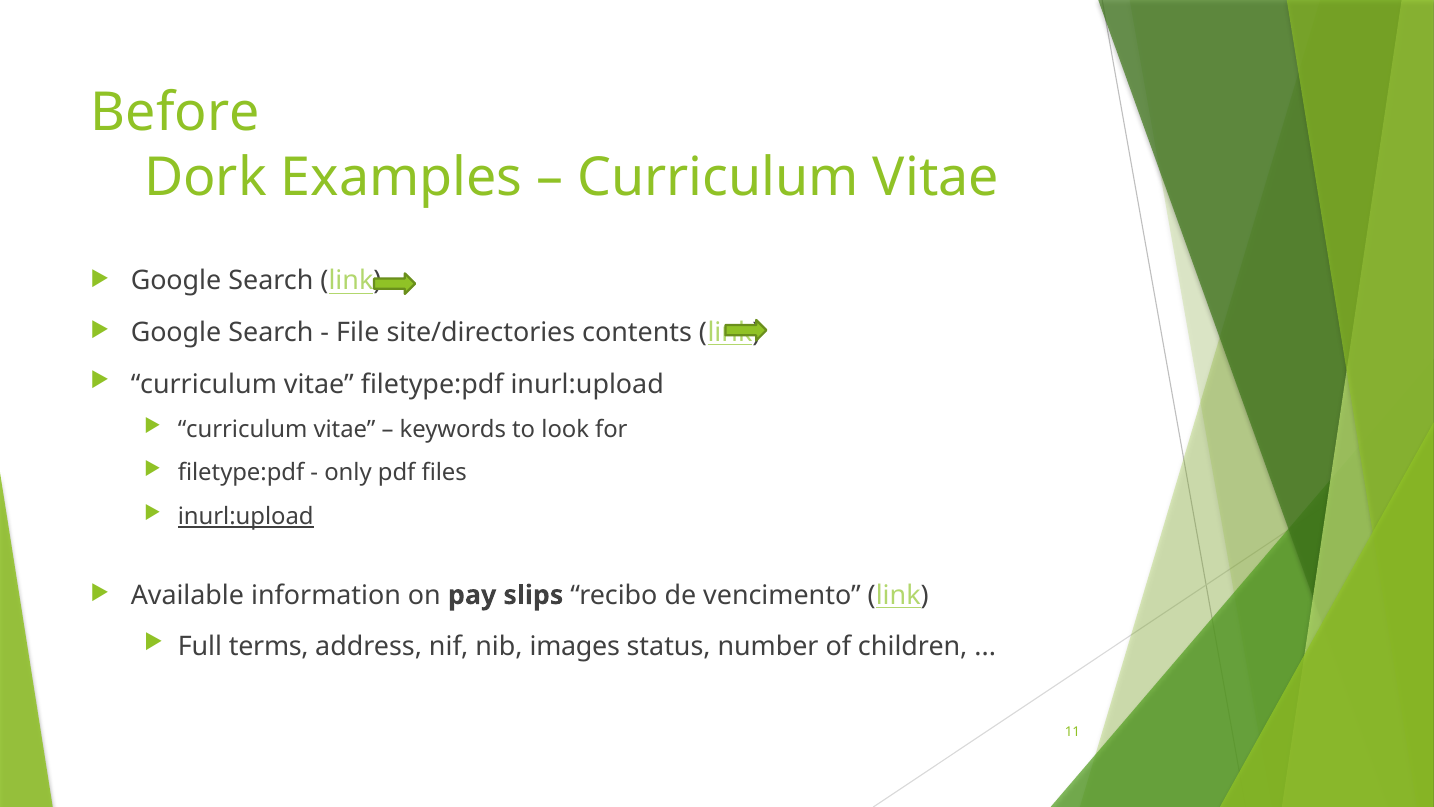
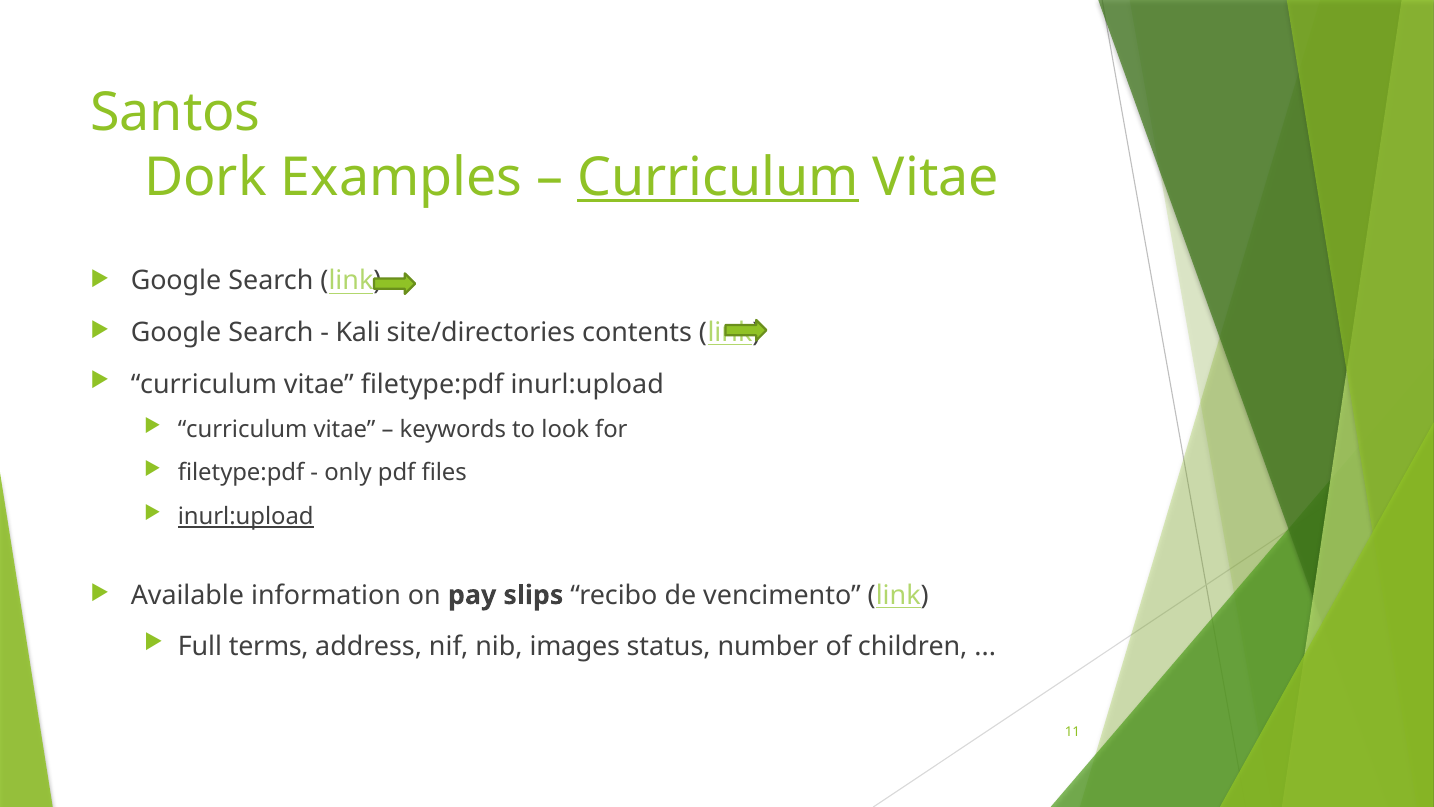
Before: Before -> Santos
Curriculum at (718, 178) underline: none -> present
File: File -> Kali
